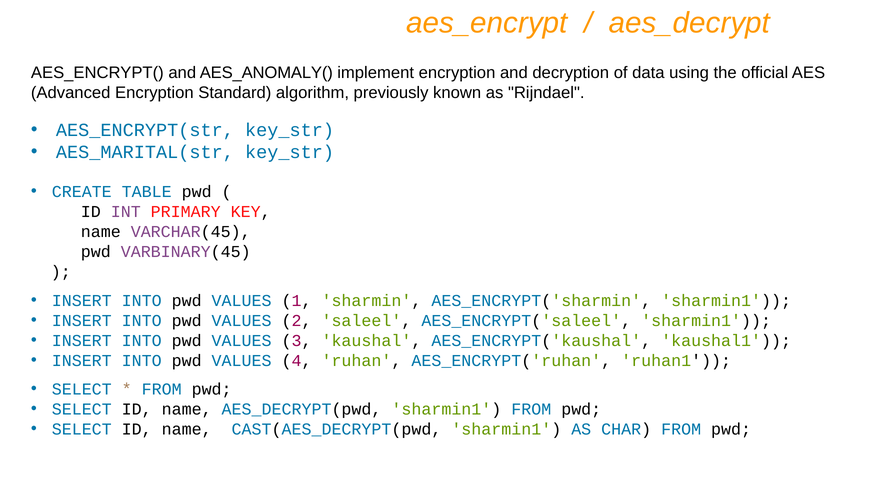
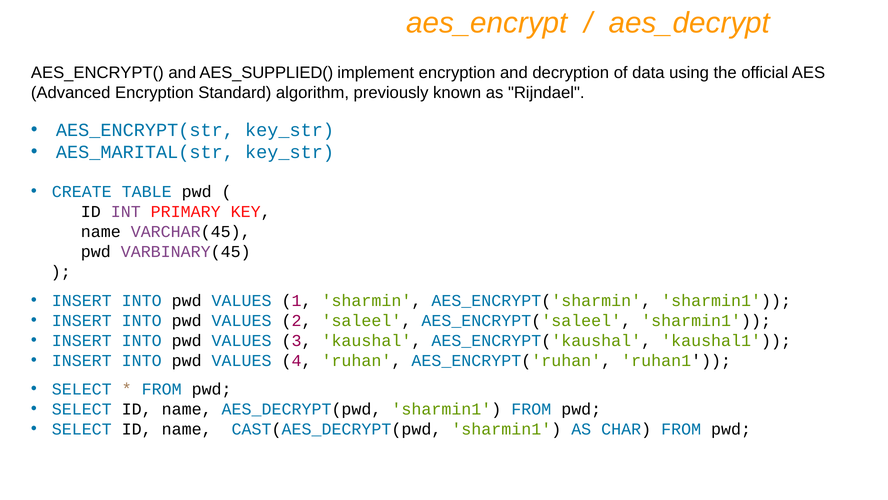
AES_ANOMALY(: AES_ANOMALY( -> AES_SUPPLIED(
